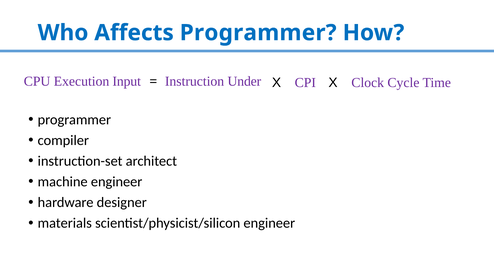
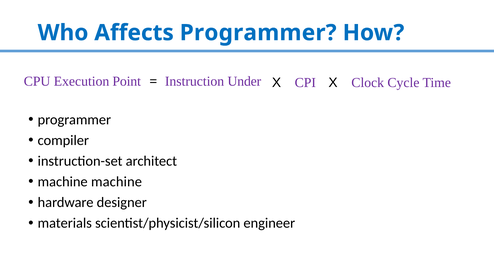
Input: Input -> Point
machine engineer: engineer -> machine
